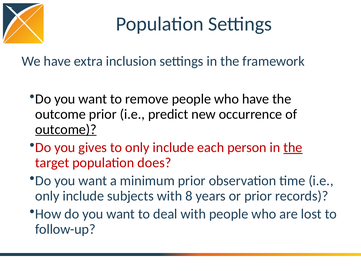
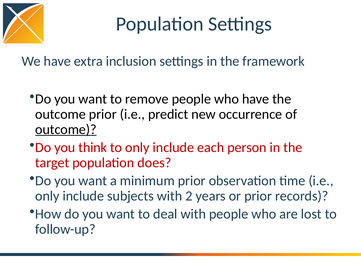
gives: gives -> think
the at (293, 147) underline: present -> none
8: 8 -> 2
